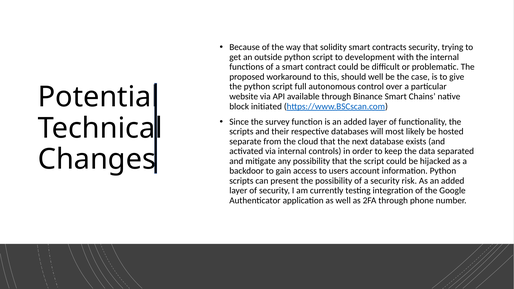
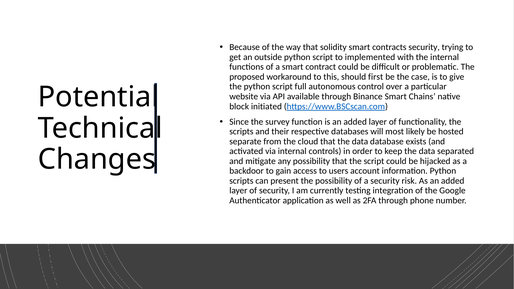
development: development -> implemented
should well: well -> first
that the next: next -> data
